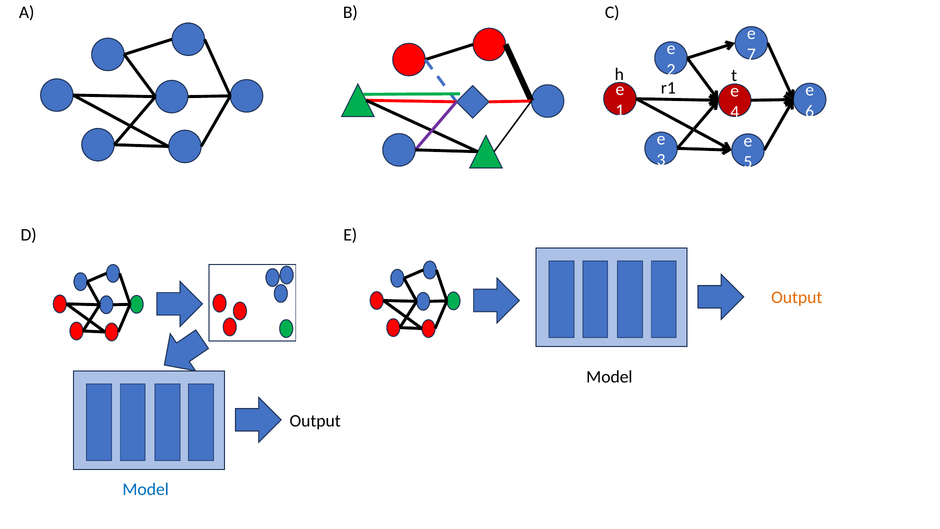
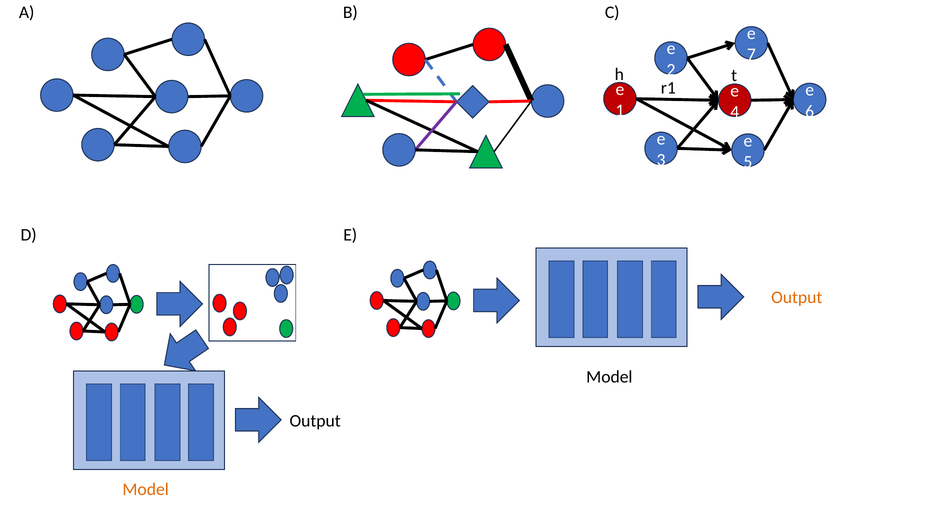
Model at (146, 489) colour: blue -> orange
